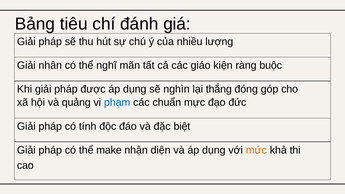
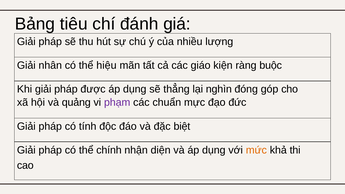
nghĩ: nghĩ -> hiệu
nghìn: nghìn -> thẳng
thắng: thắng -> nghìn
phạm colour: blue -> purple
make: make -> chính
